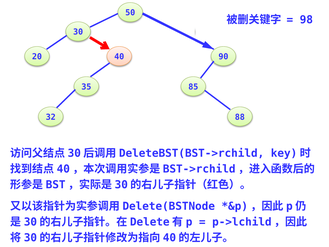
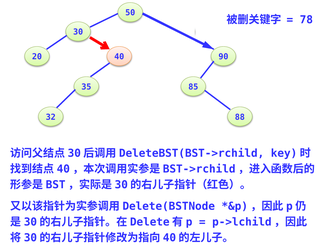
98: 98 -> 78
